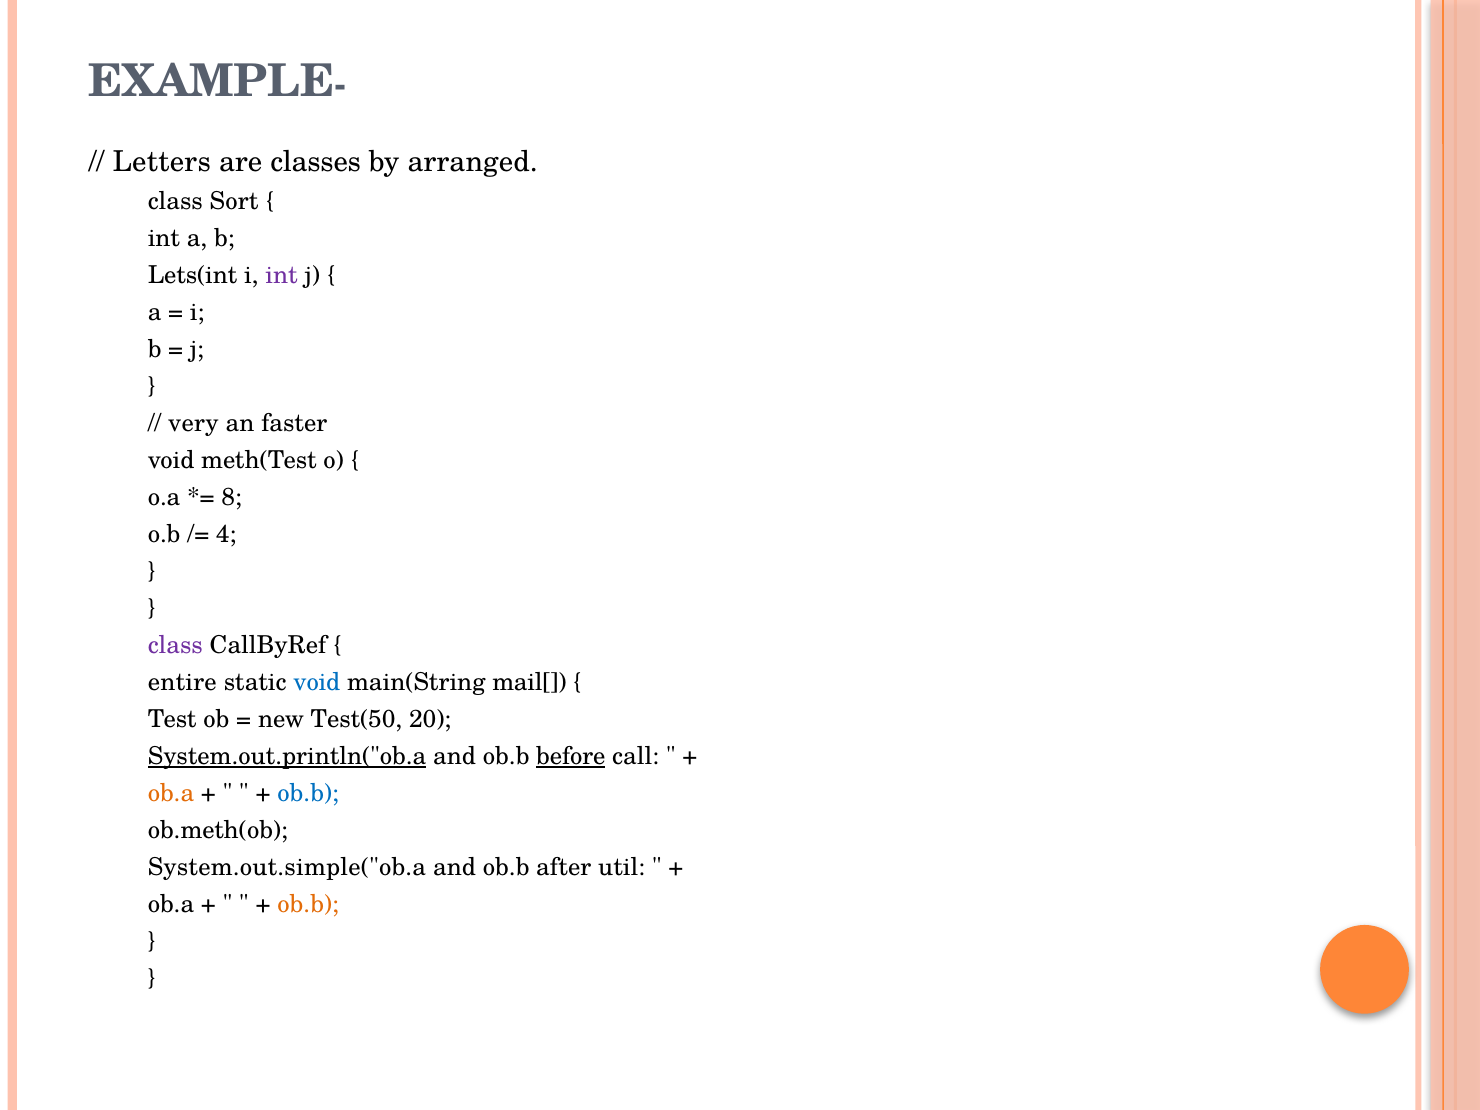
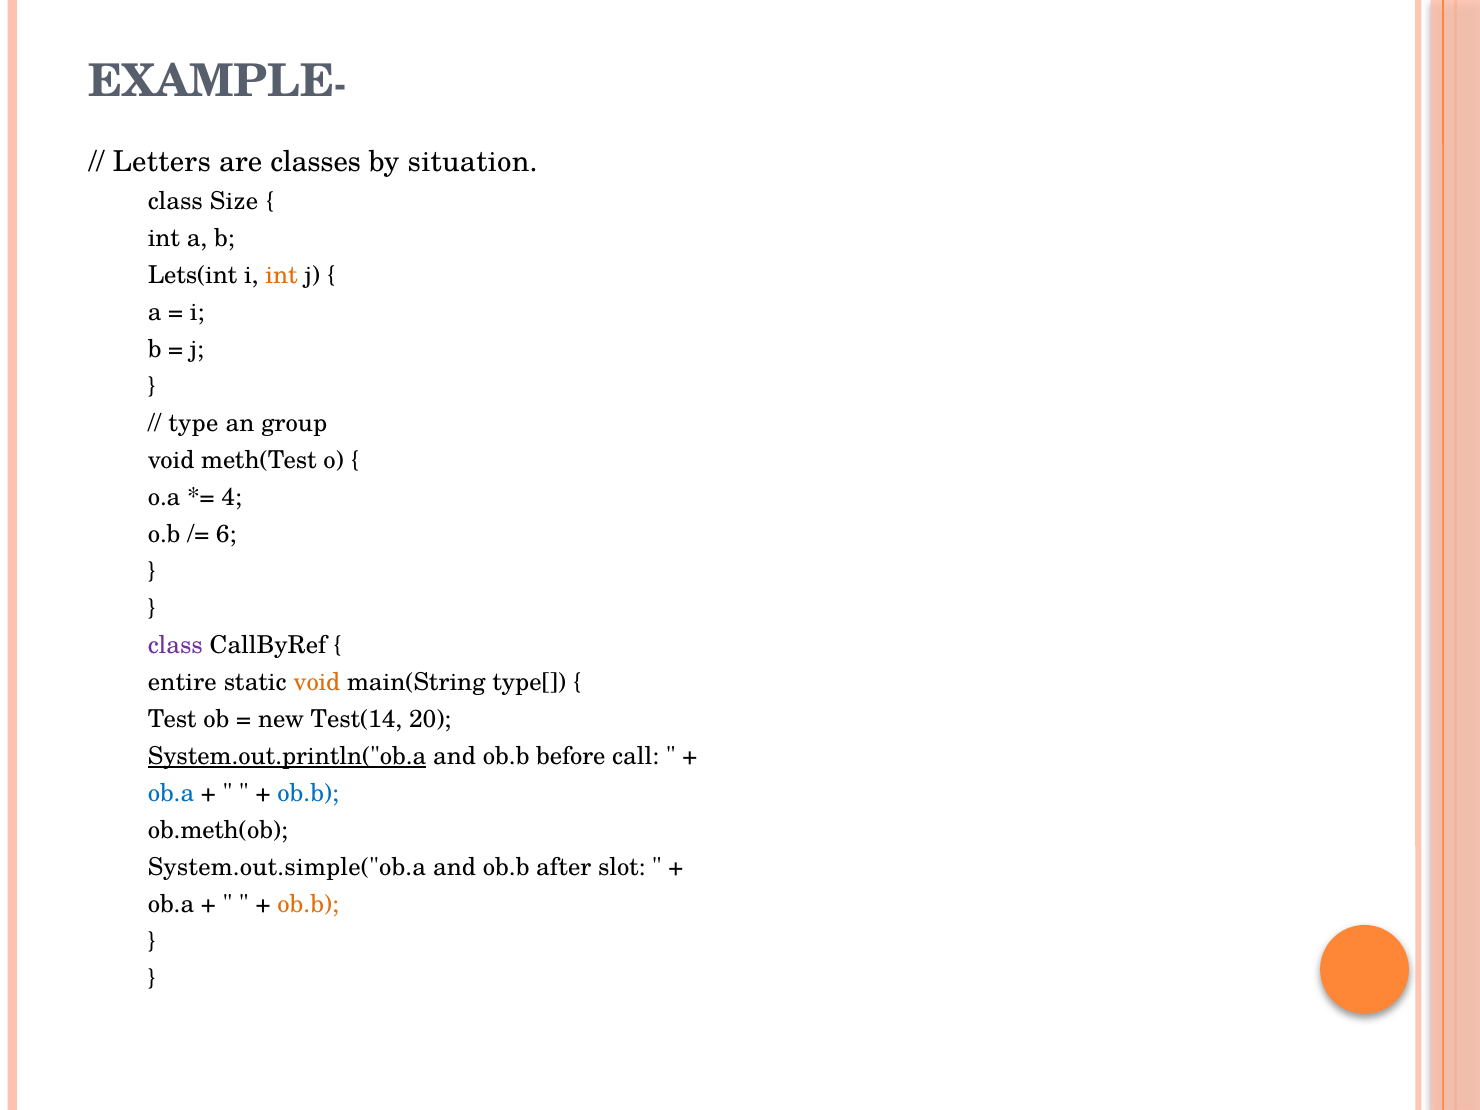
arranged: arranged -> situation
Sort: Sort -> Size
int at (282, 275) colour: purple -> orange
very: very -> type
faster: faster -> group
8: 8 -> 4
4: 4 -> 6
void at (317, 682) colour: blue -> orange
mail[: mail[ -> type[
Test(50: Test(50 -> Test(14
before underline: present -> none
ob.a at (171, 793) colour: orange -> blue
util: util -> slot
